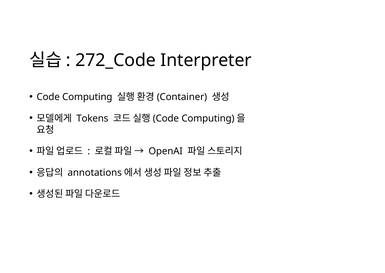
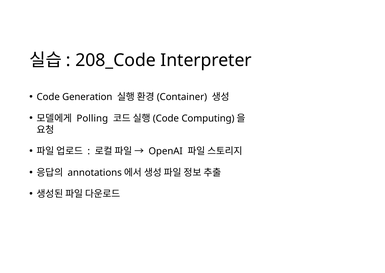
272_Code: 272_Code -> 208_Code
Computing at (87, 97): Computing -> Generation
Tokens: Tokens -> Polling
